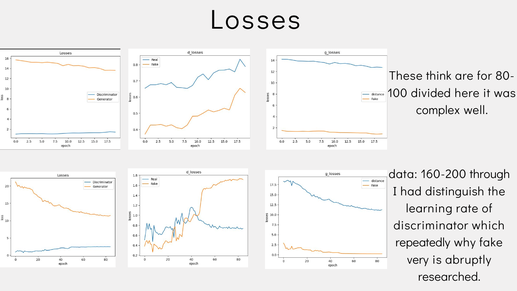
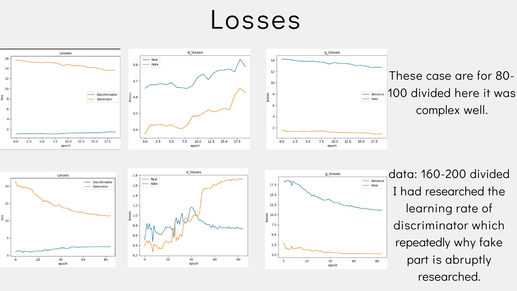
think: think -> case
160-200 through: through -> divided
had distinguish: distinguish -> researched
very: very -> part
